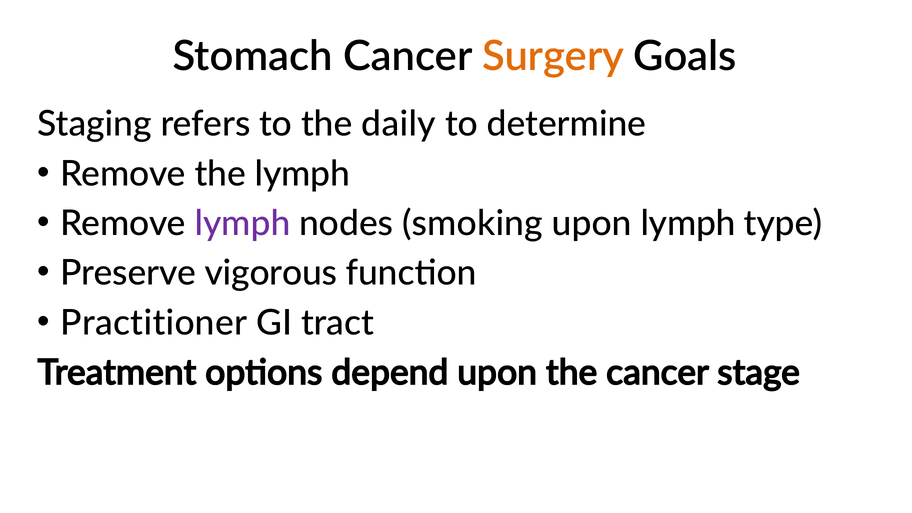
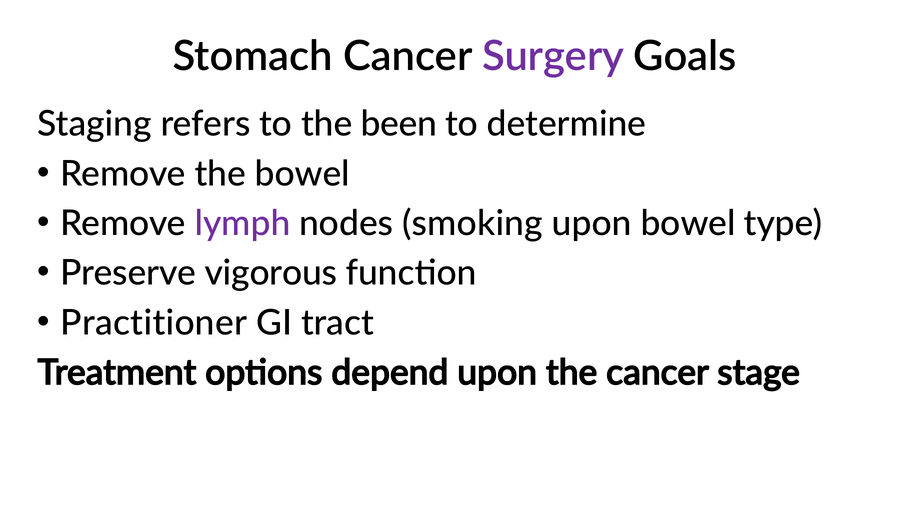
Surgery colour: orange -> purple
daily: daily -> been
the lymph: lymph -> bowel
upon lymph: lymph -> bowel
